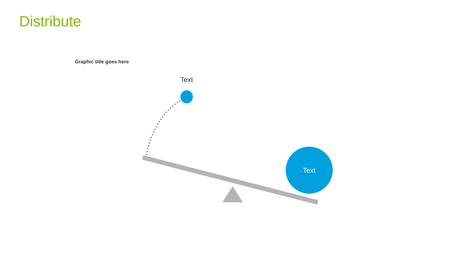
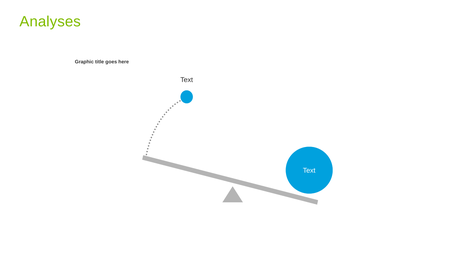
Distribute: Distribute -> Analyses
